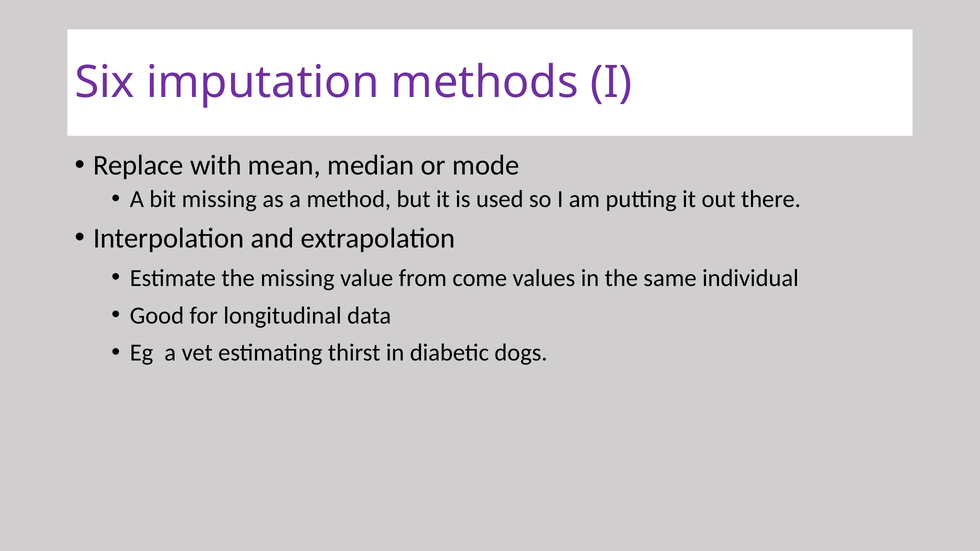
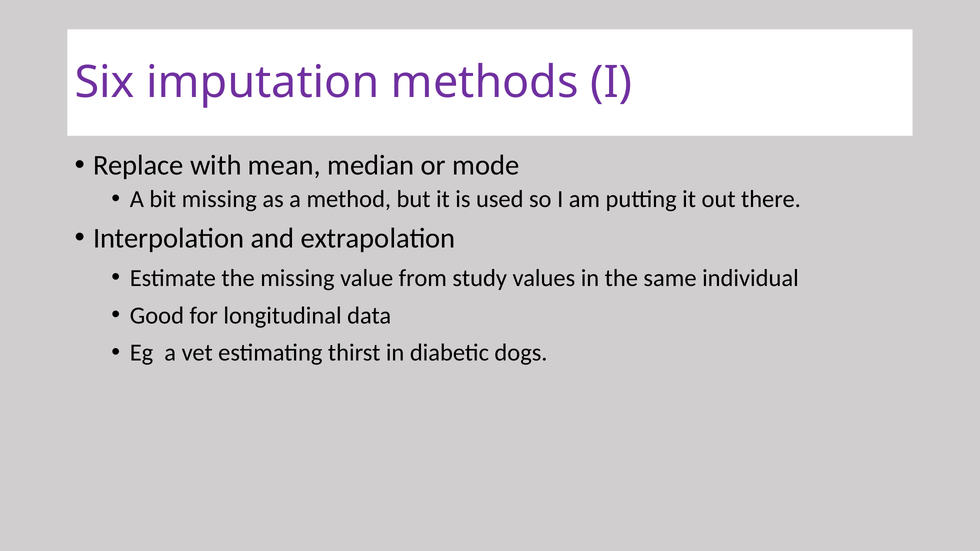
come: come -> study
